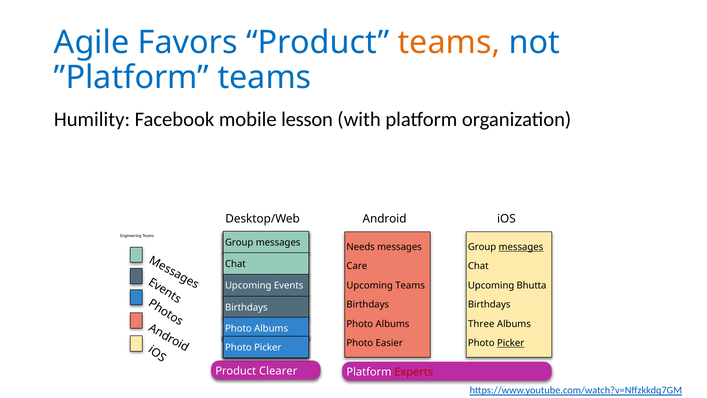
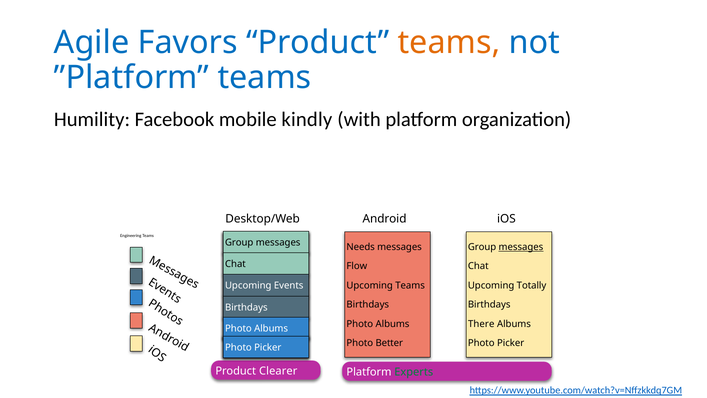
lesson: lesson -> kindly
Care: Care -> Flow
Bhutta: Bhutta -> Totally
Three: Three -> There
Easier: Easier -> Better
Picker at (511, 343) underline: present -> none
Experts colour: red -> green
